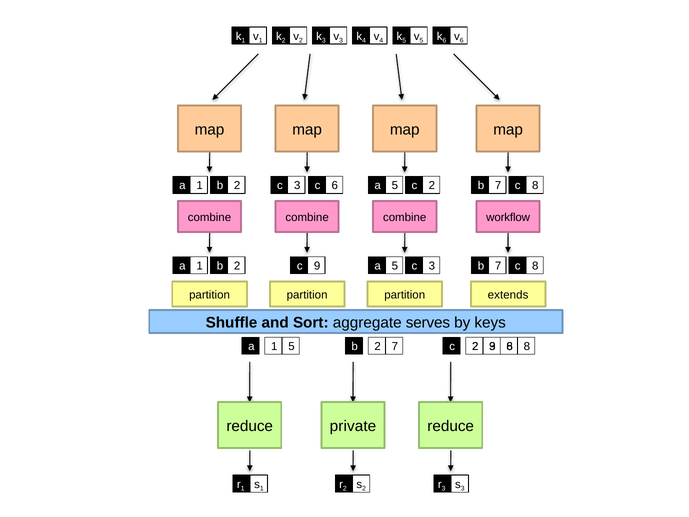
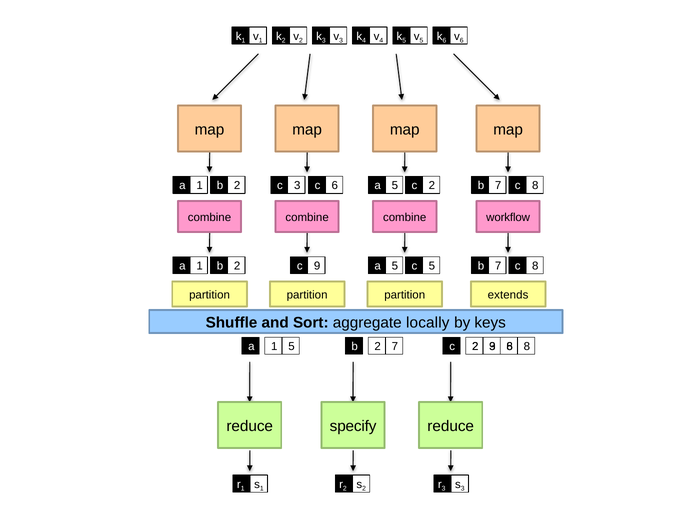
5 3: 3 -> 5
serves: serves -> locally
private: private -> specify
